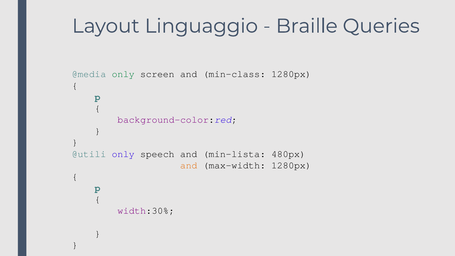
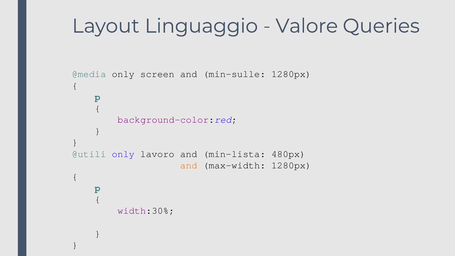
Braille: Braille -> Valore
only at (123, 74) colour: green -> black
min-class: min-class -> min-sulle
speech: speech -> lavoro
